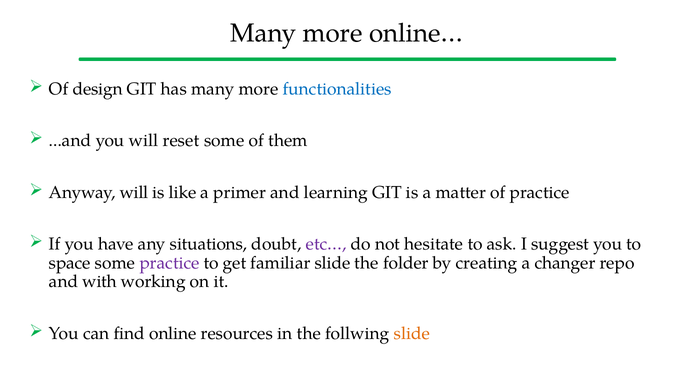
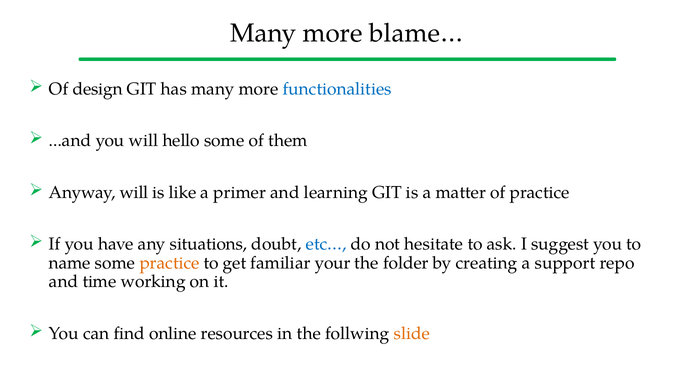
online…: online… -> blame…
reset: reset -> hello
etc… colour: purple -> blue
space: space -> name
practice at (170, 263) colour: purple -> orange
familiar slide: slide -> your
changer: changer -> support
with: with -> time
